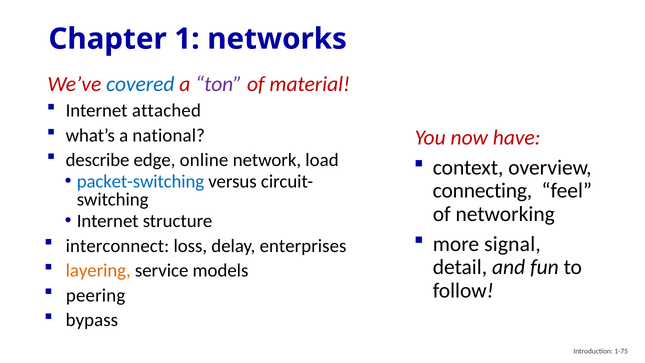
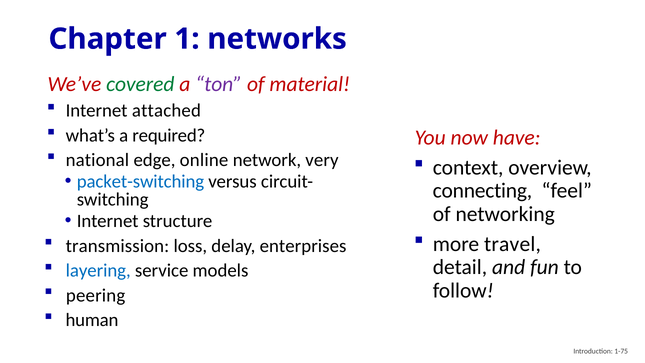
covered colour: blue -> green
national: national -> required
describe: describe -> national
load: load -> very
signal: signal -> travel
interconnect: interconnect -> transmission
layering colour: orange -> blue
bypass: bypass -> human
